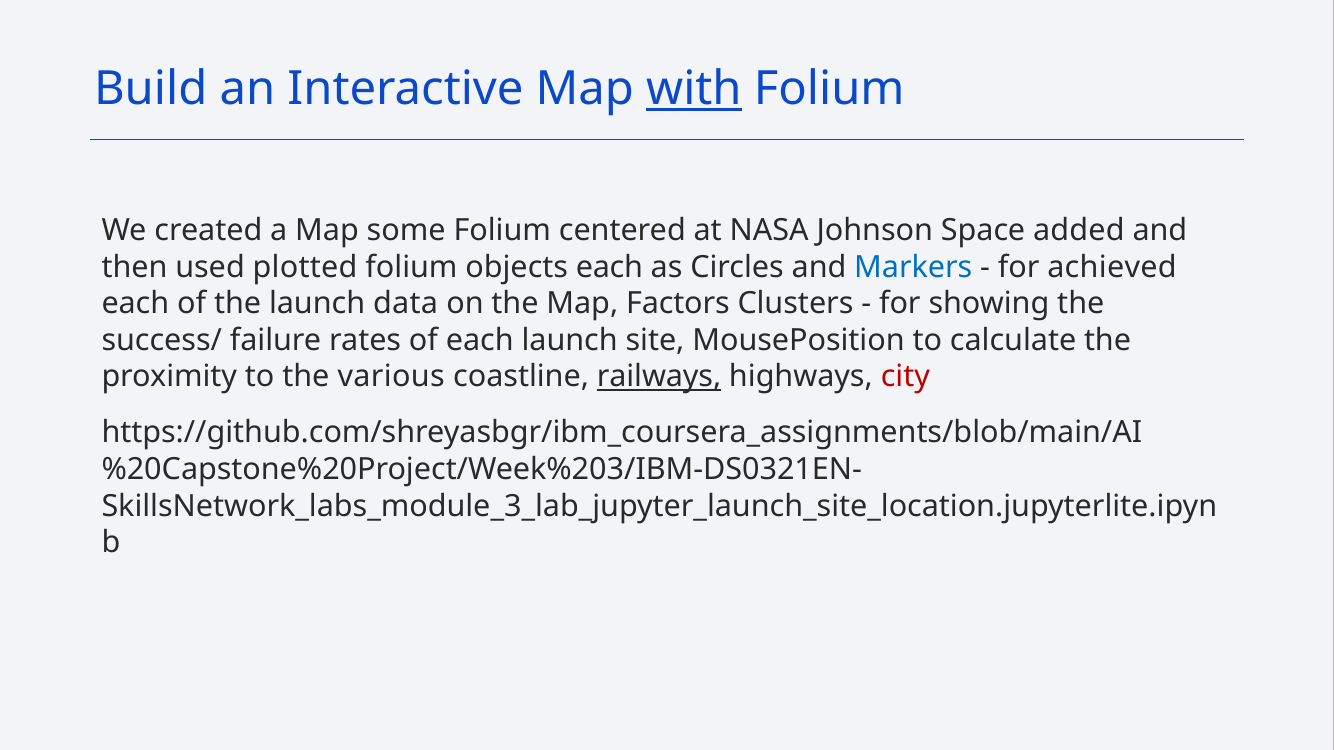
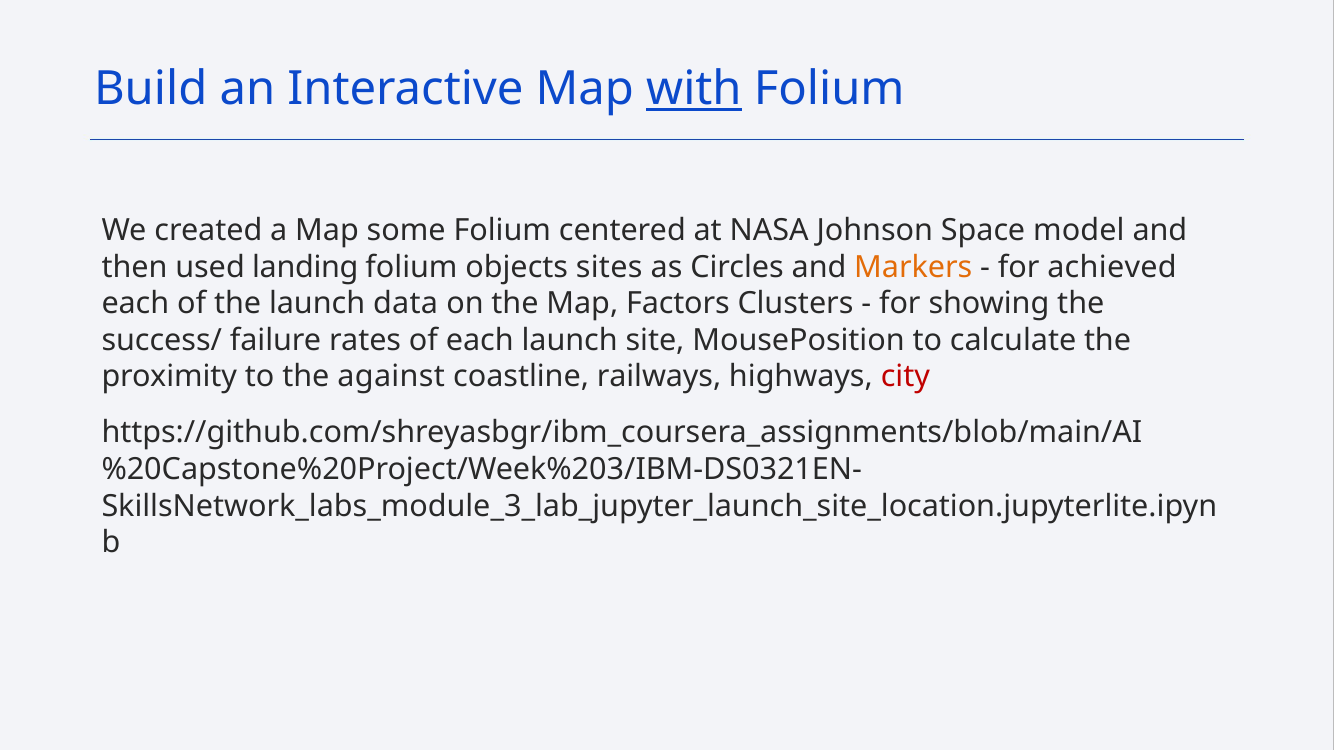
added: added -> model
plotted: plotted -> landing
objects each: each -> sites
Markers colour: blue -> orange
various: various -> against
railways underline: present -> none
